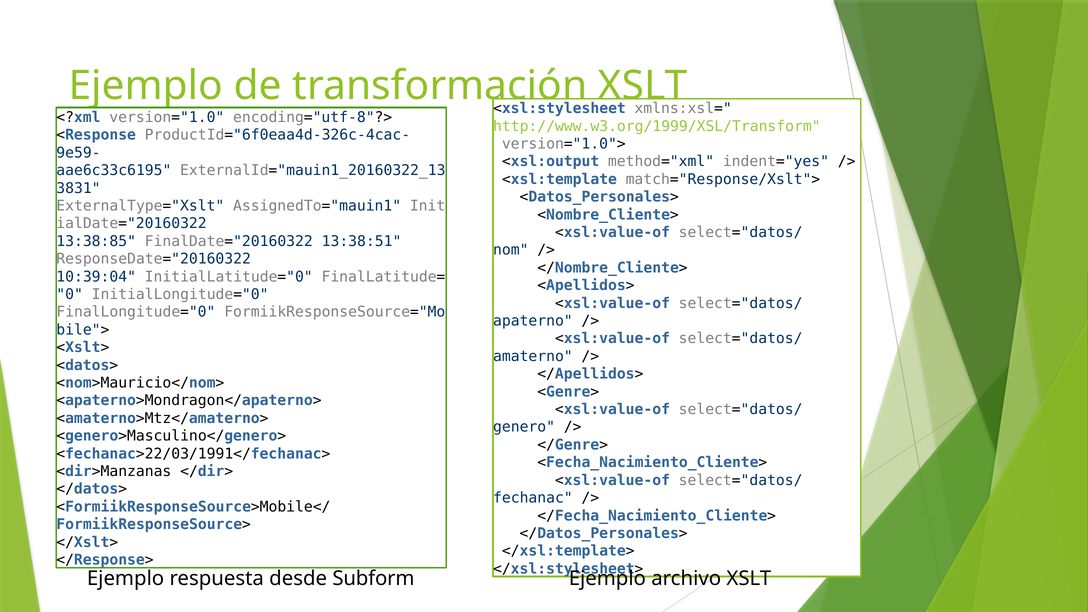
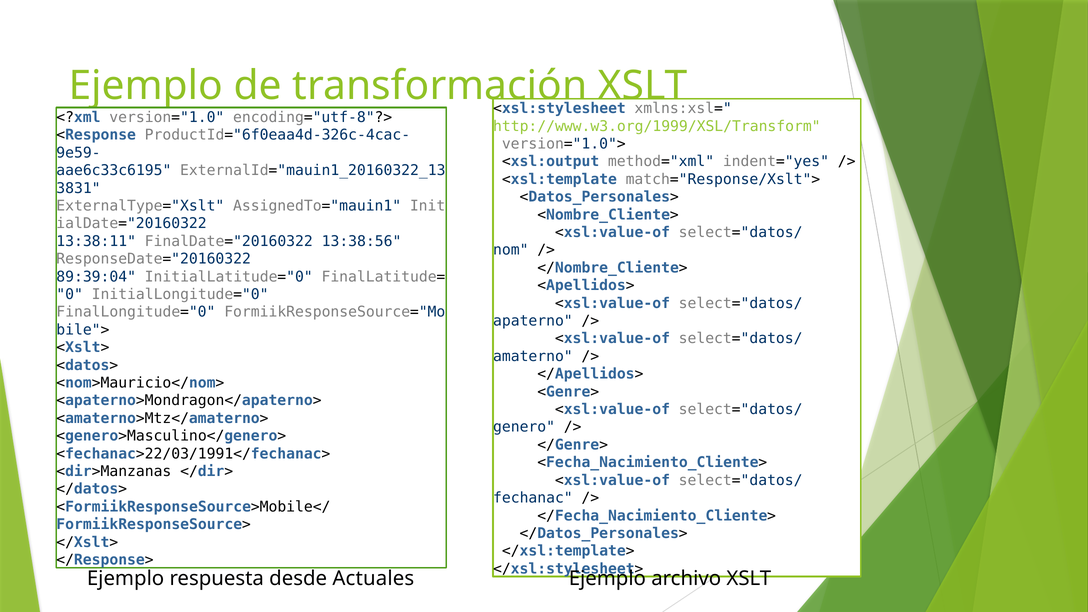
13:38:85: 13:38:85 -> 13:38:11
13:38:51: 13:38:51 -> 13:38:56
10:39:04: 10:39:04 -> 89:39:04
Subform: Subform -> Actuales
